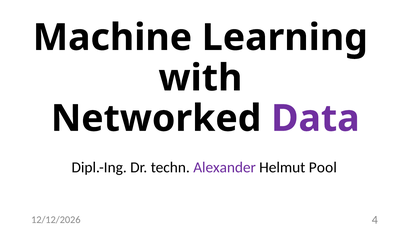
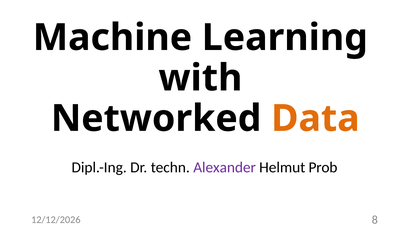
Data colour: purple -> orange
Pool: Pool -> Prob
4: 4 -> 8
